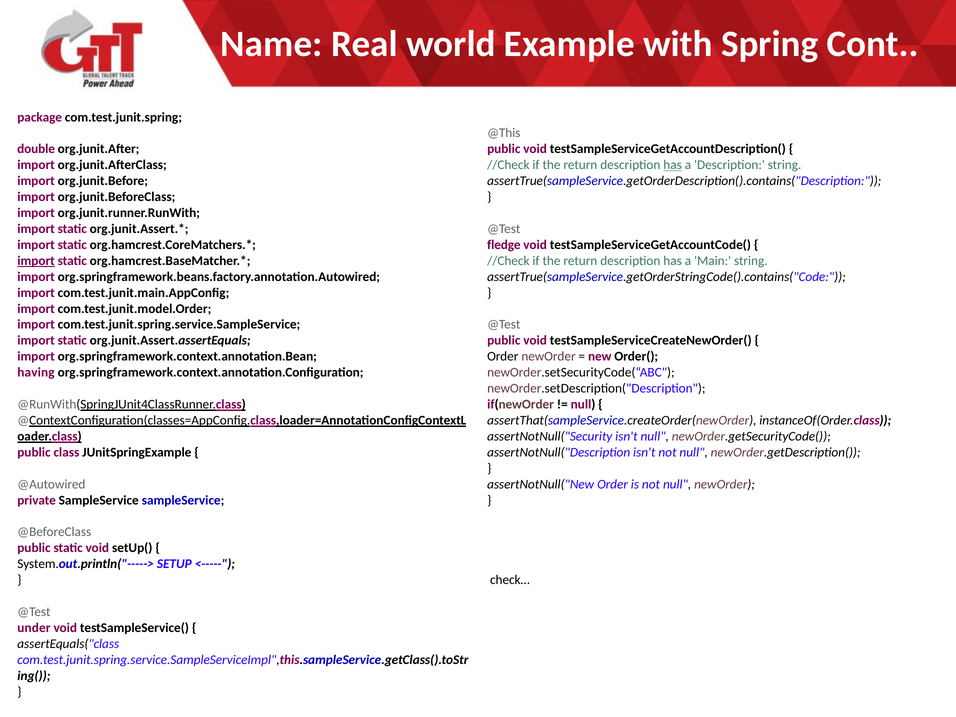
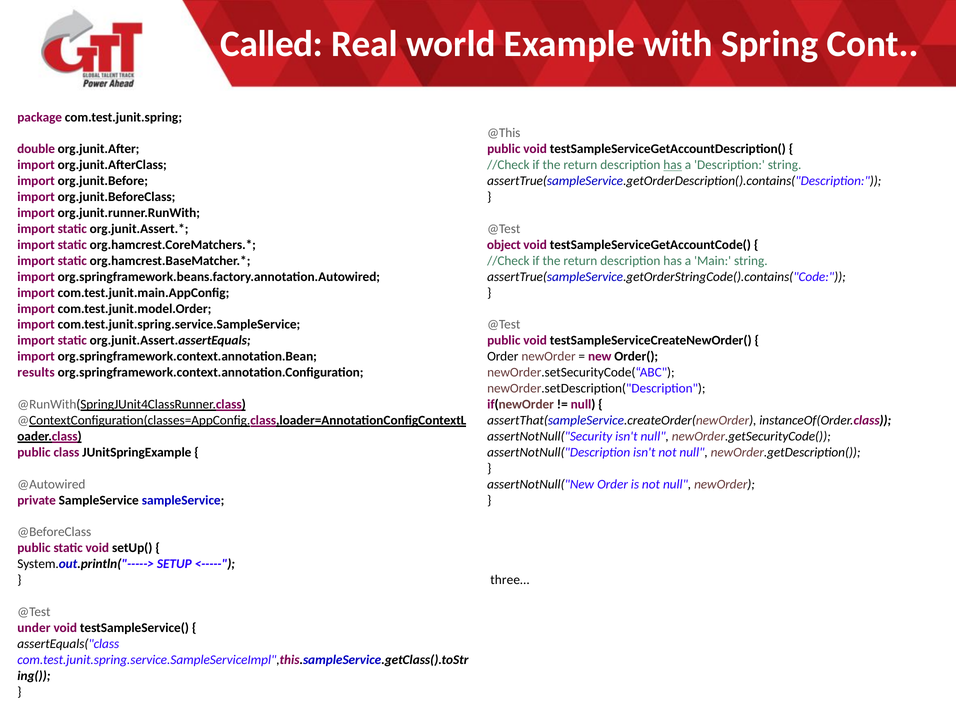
Name: Name -> Called
fledge: fledge -> object
import at (36, 261) underline: present -> none
having: having -> results
check…: check… -> three…
